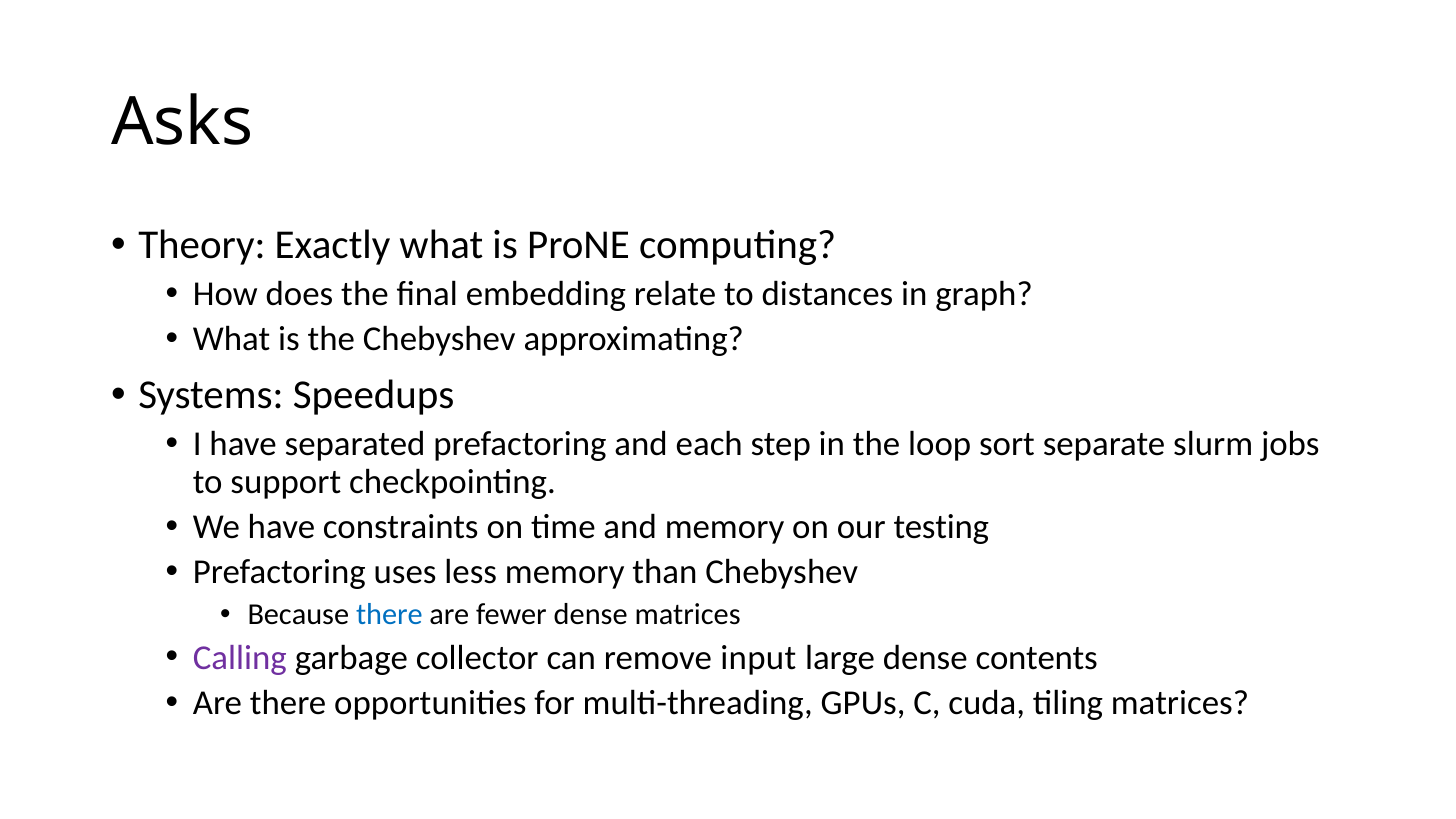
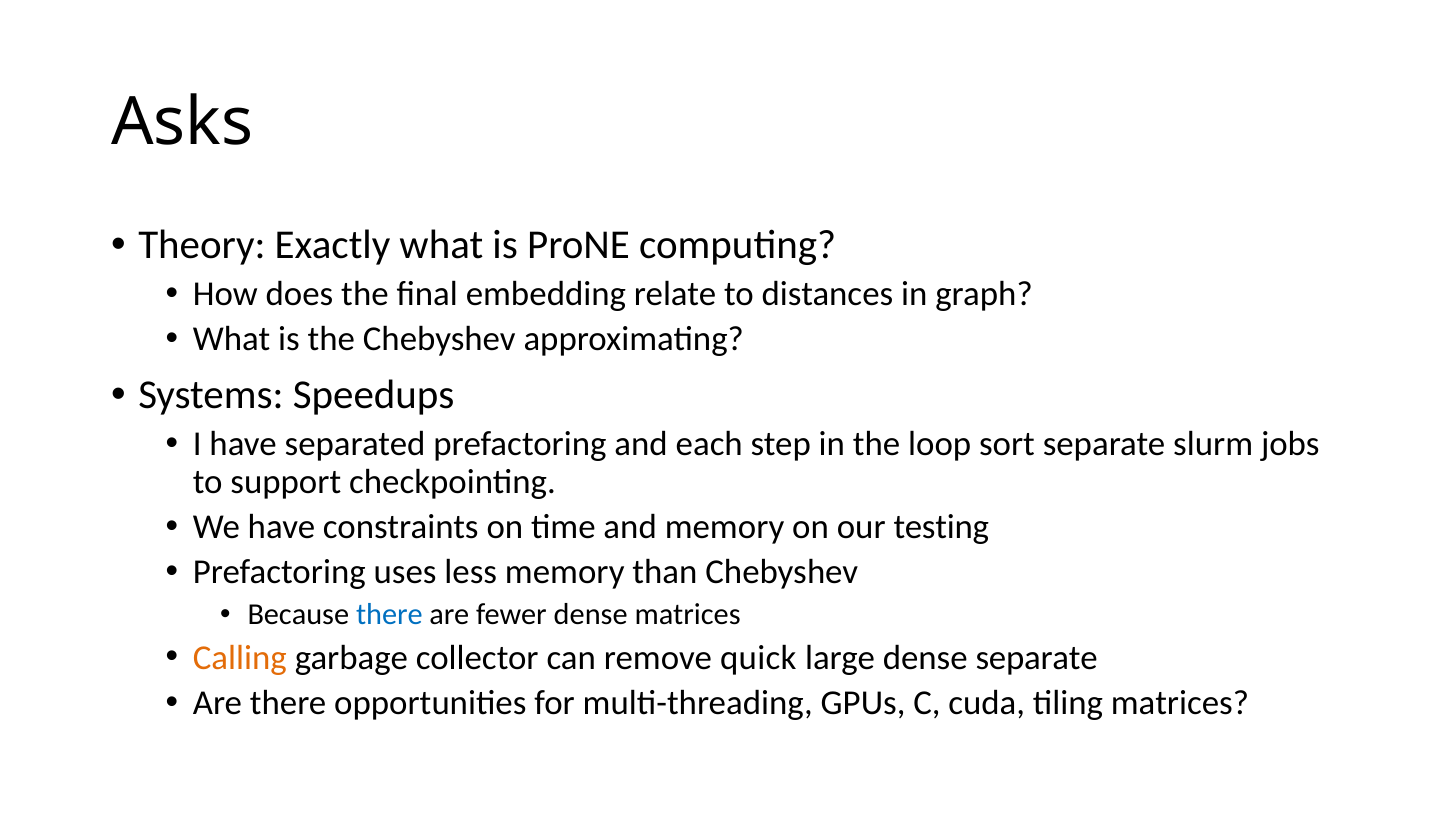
Calling colour: purple -> orange
input: input -> quick
dense contents: contents -> separate
